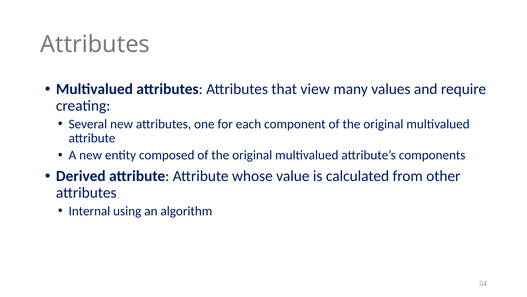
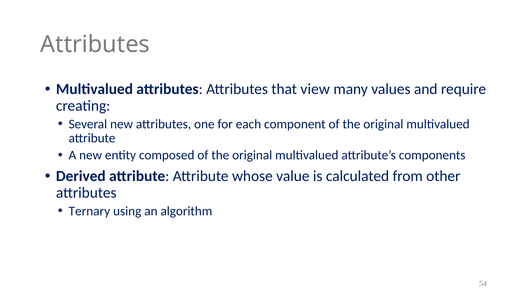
Internal: Internal -> Ternary
